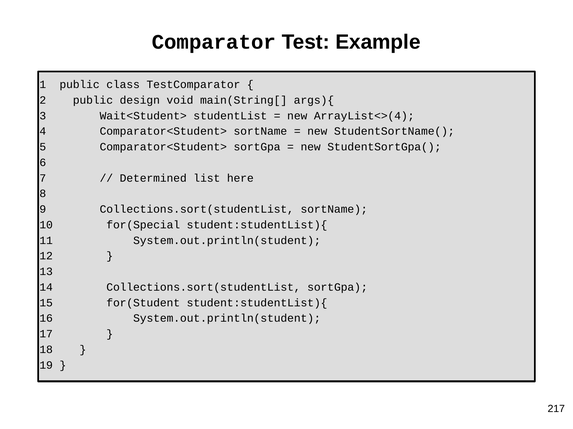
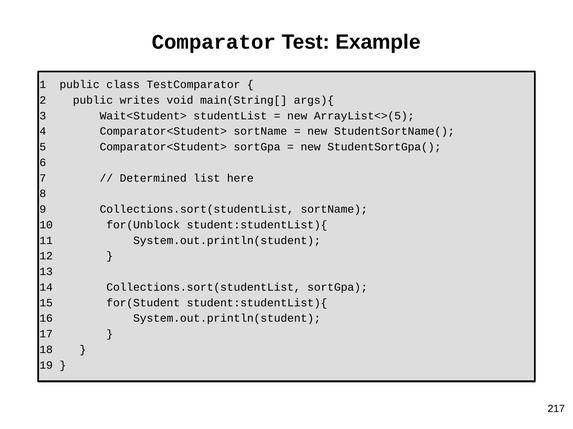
design: design -> writes
ArrayList<>(4: ArrayList<>(4 -> ArrayList<>(5
for(Special: for(Special -> for(Unblock
